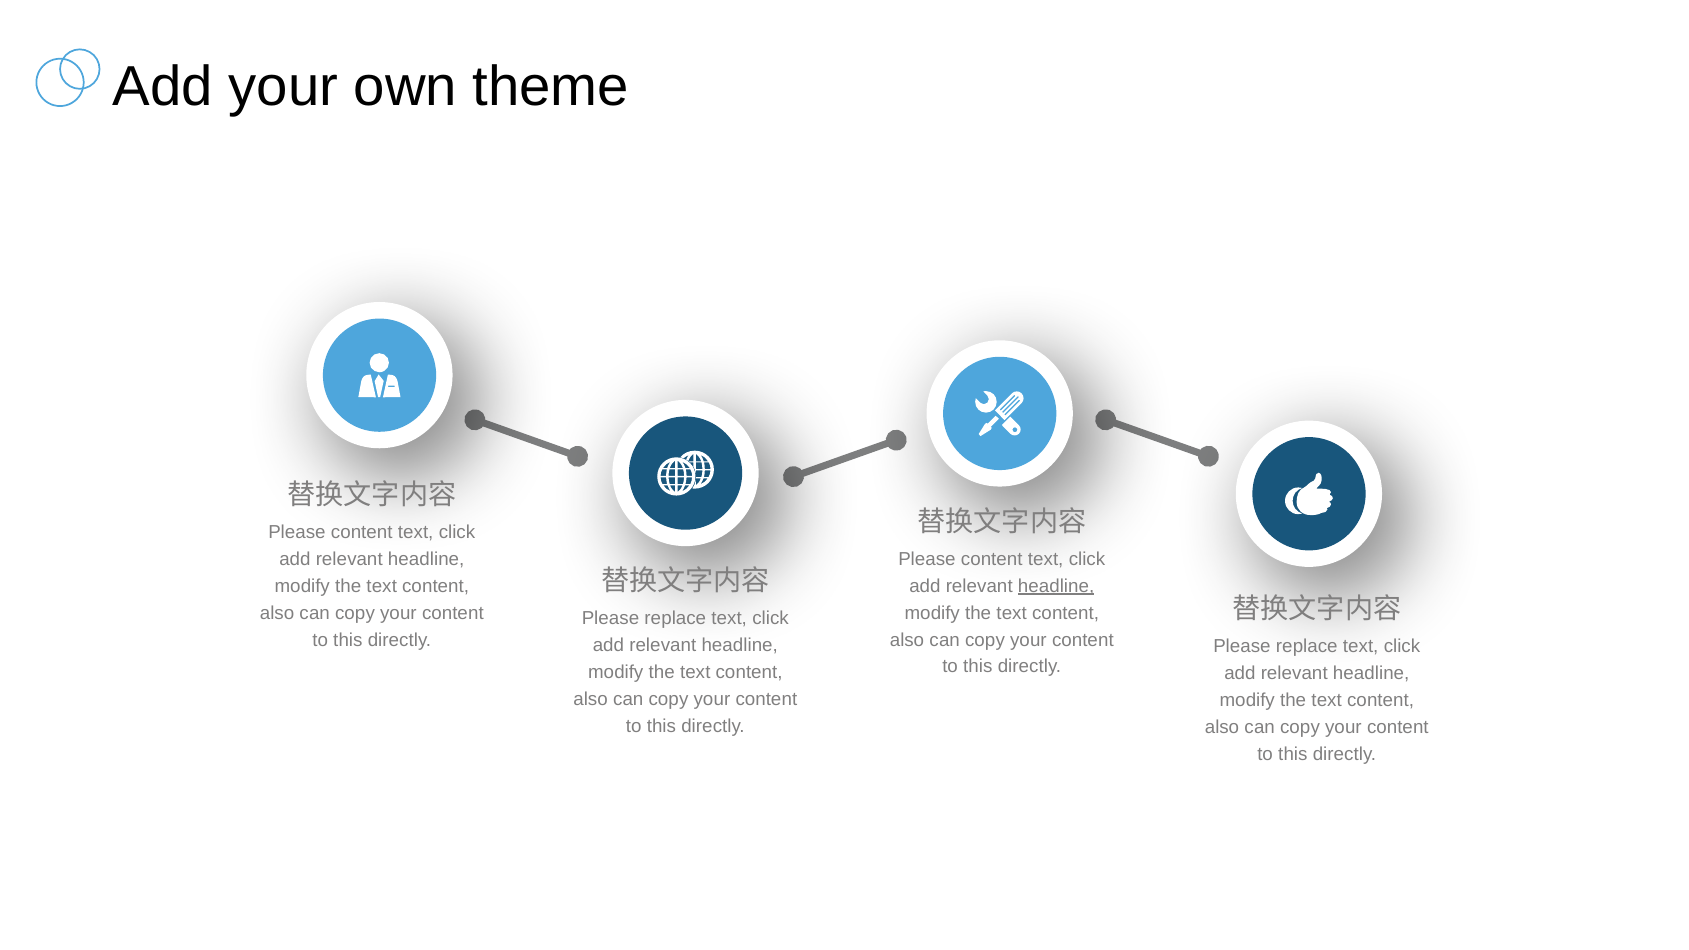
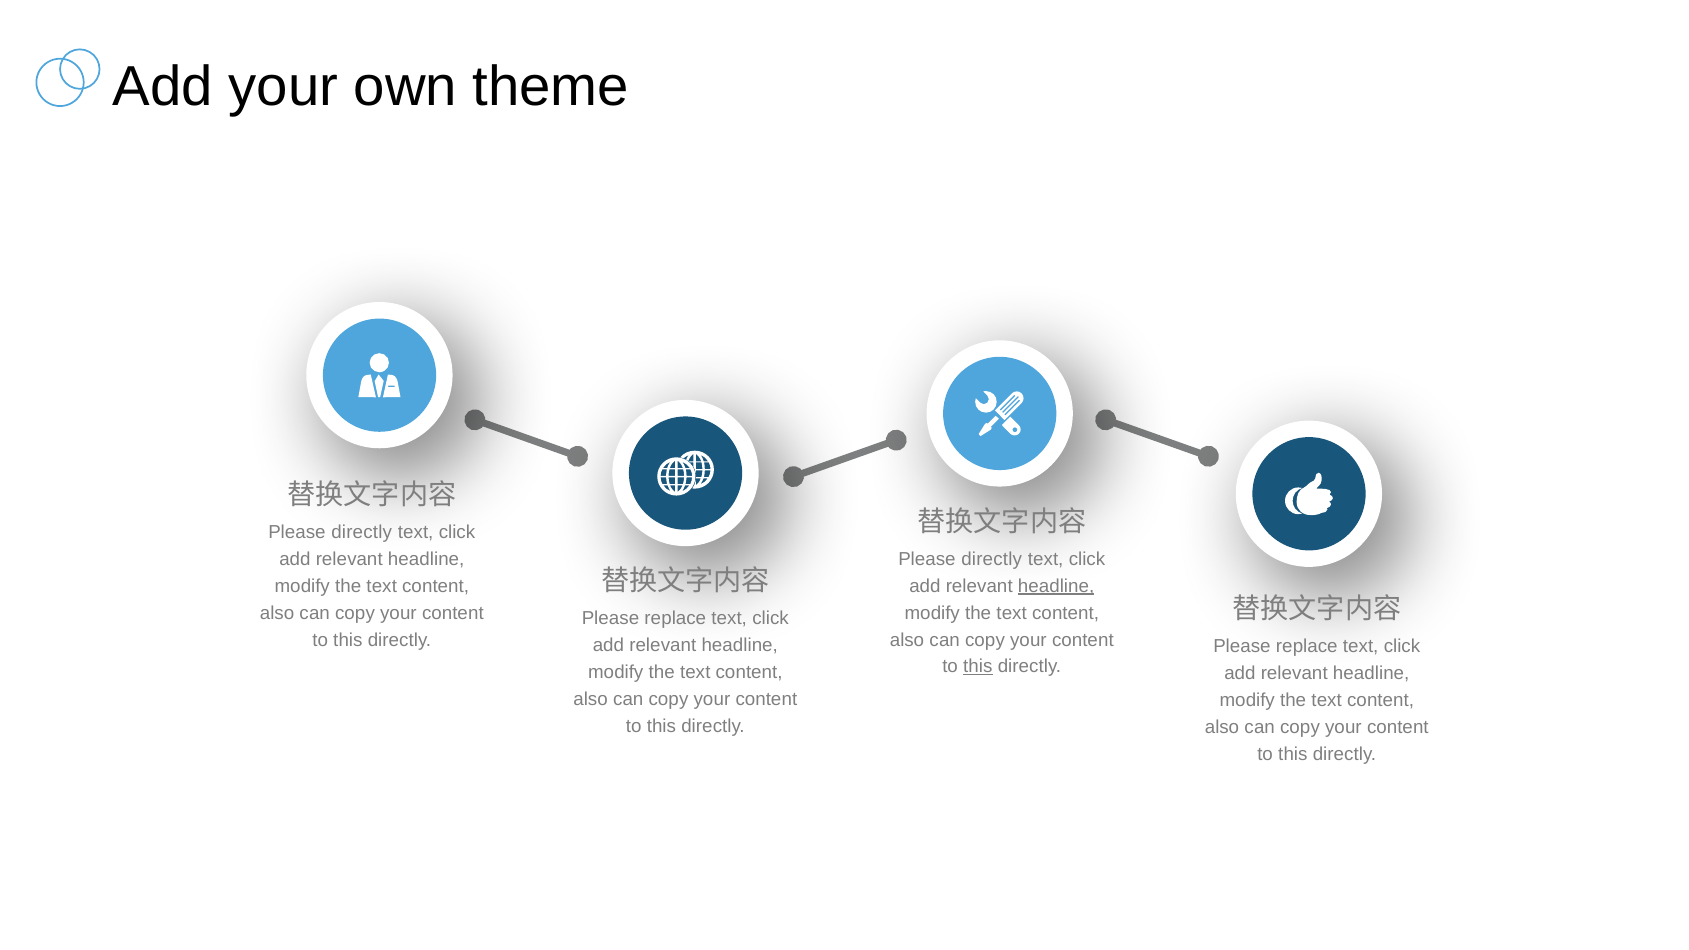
content at (362, 532): content -> directly
content at (992, 559): content -> directly
this at (978, 667) underline: none -> present
